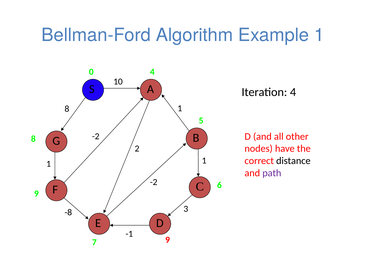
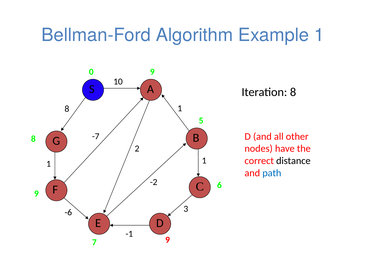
0 4: 4 -> 9
Iteration 4: 4 -> 8
-2 at (96, 137): -2 -> -7
path colour: purple -> blue
-8: -8 -> -6
